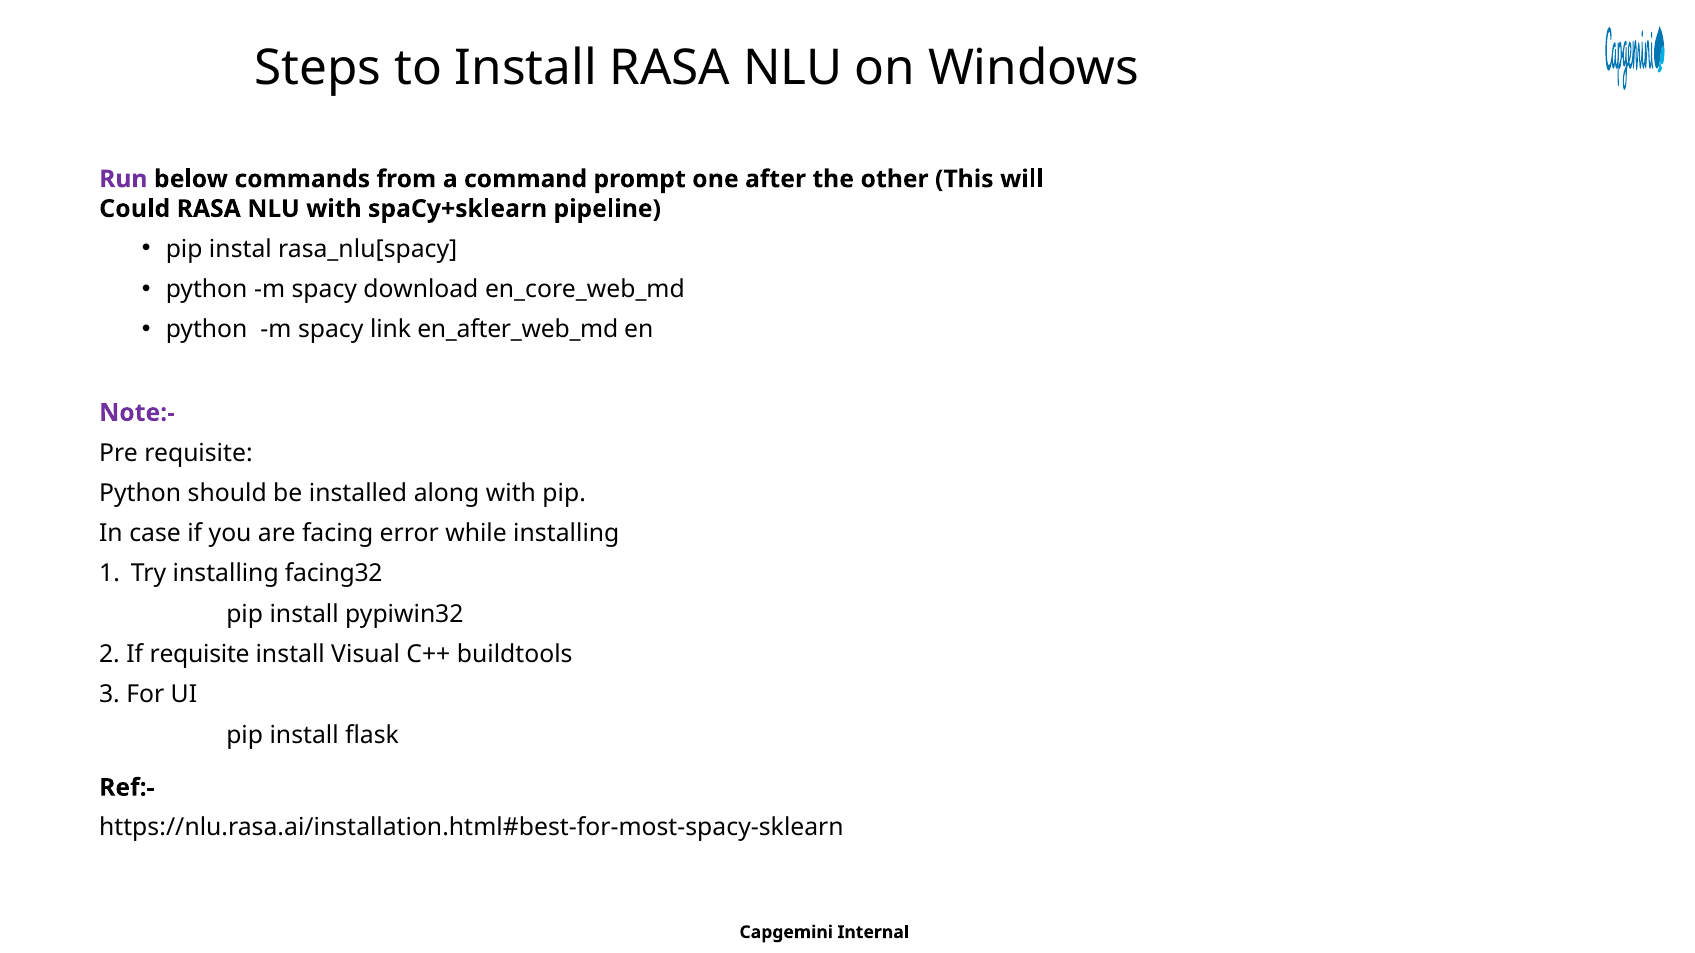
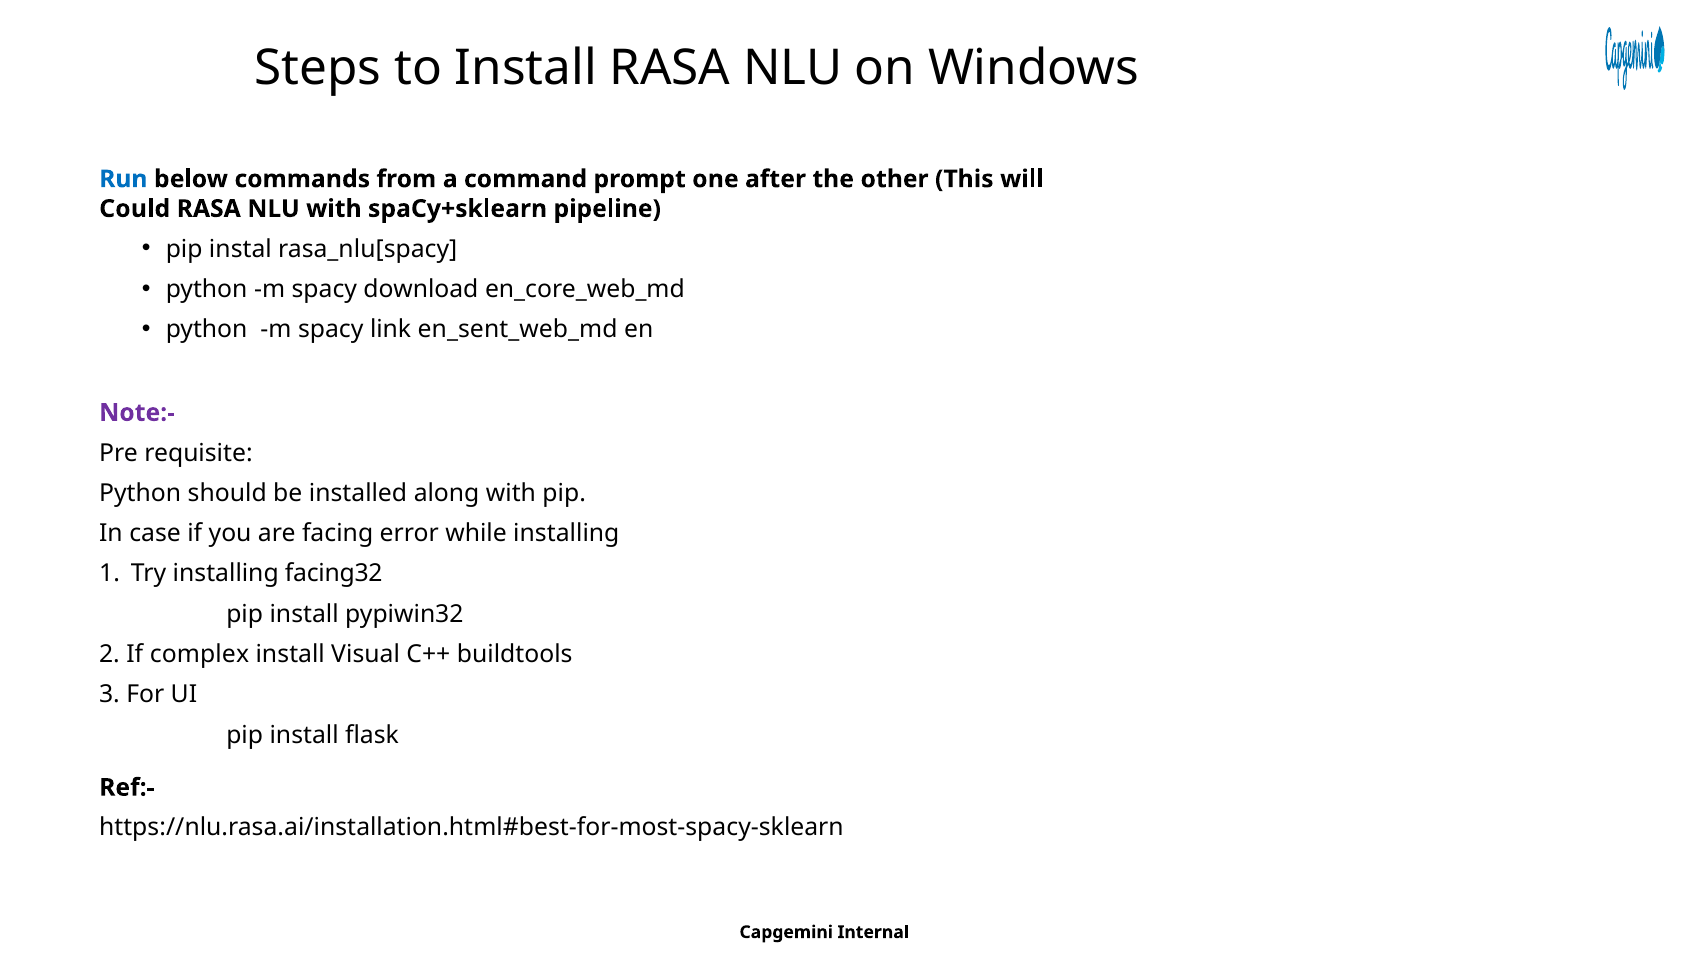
Run colour: purple -> blue
en_after_web_md: en_after_web_md -> en_sent_web_md
If requisite: requisite -> complex
